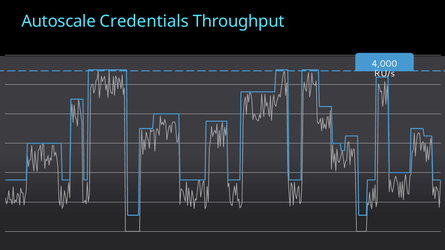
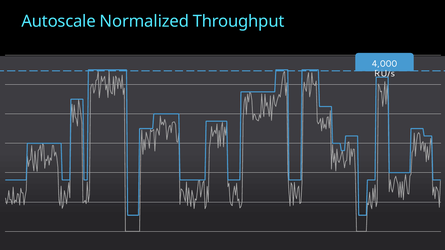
Credentials: Credentials -> Normalized
